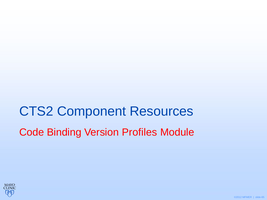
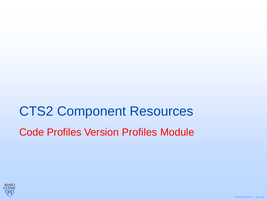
Code Binding: Binding -> Profiles
